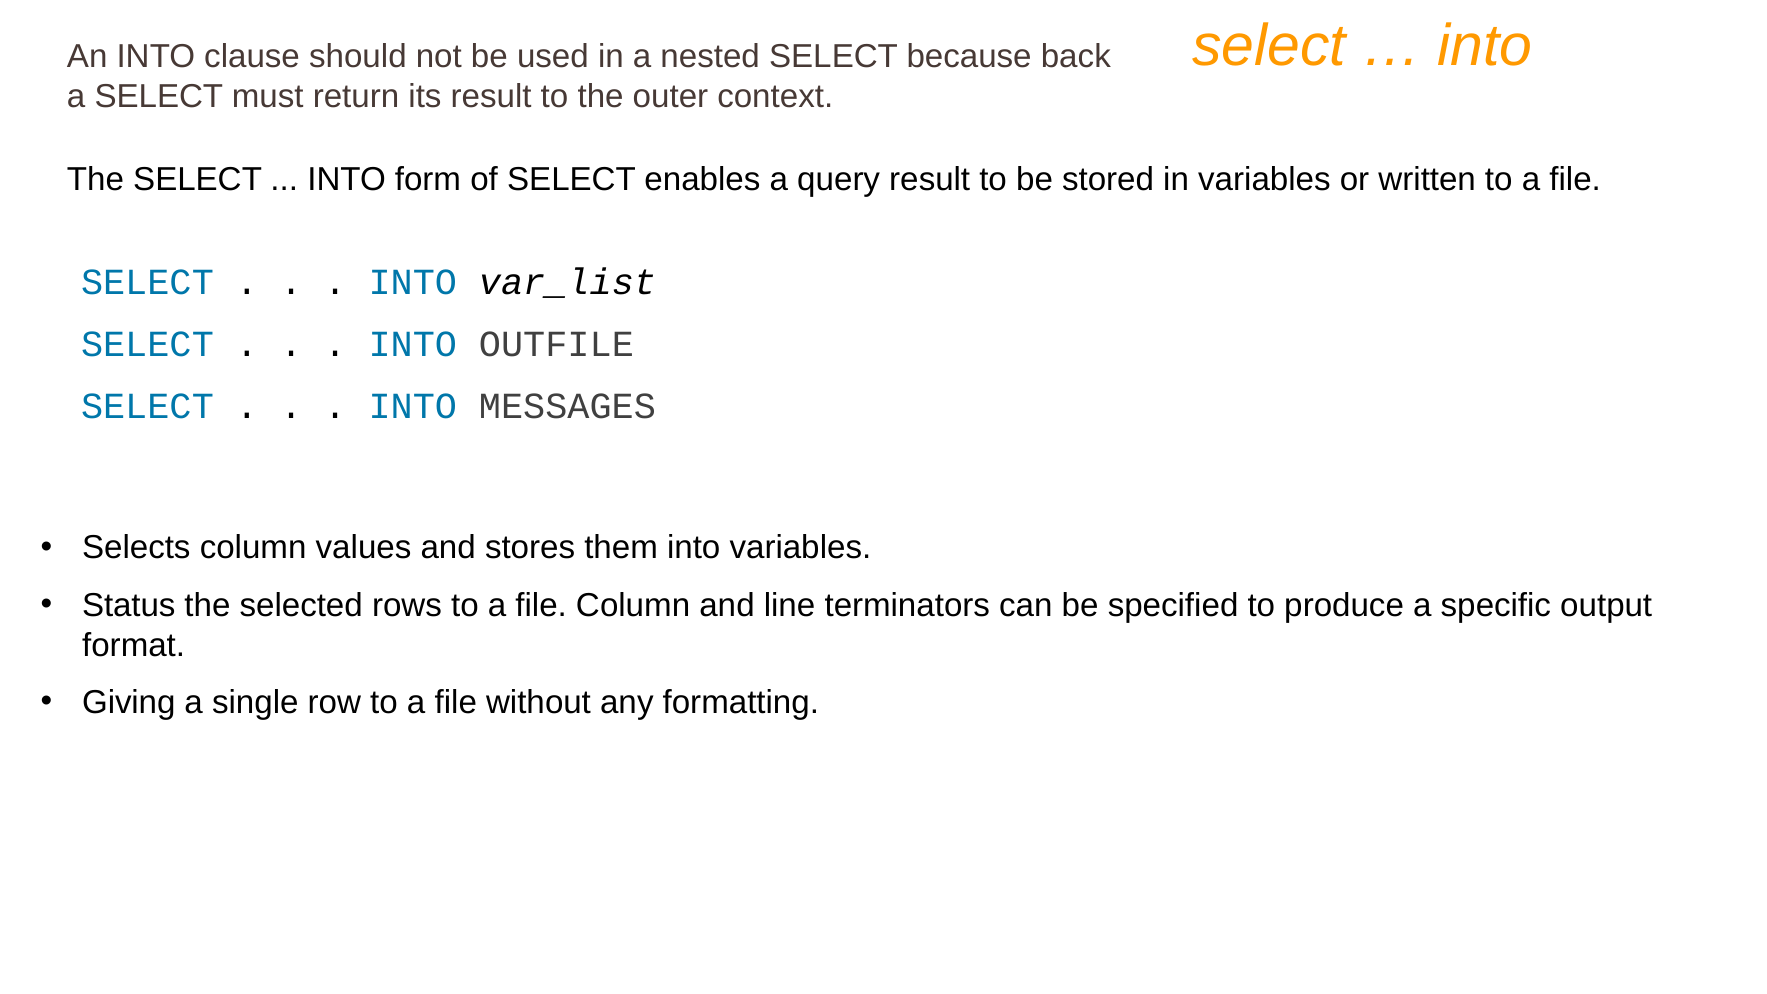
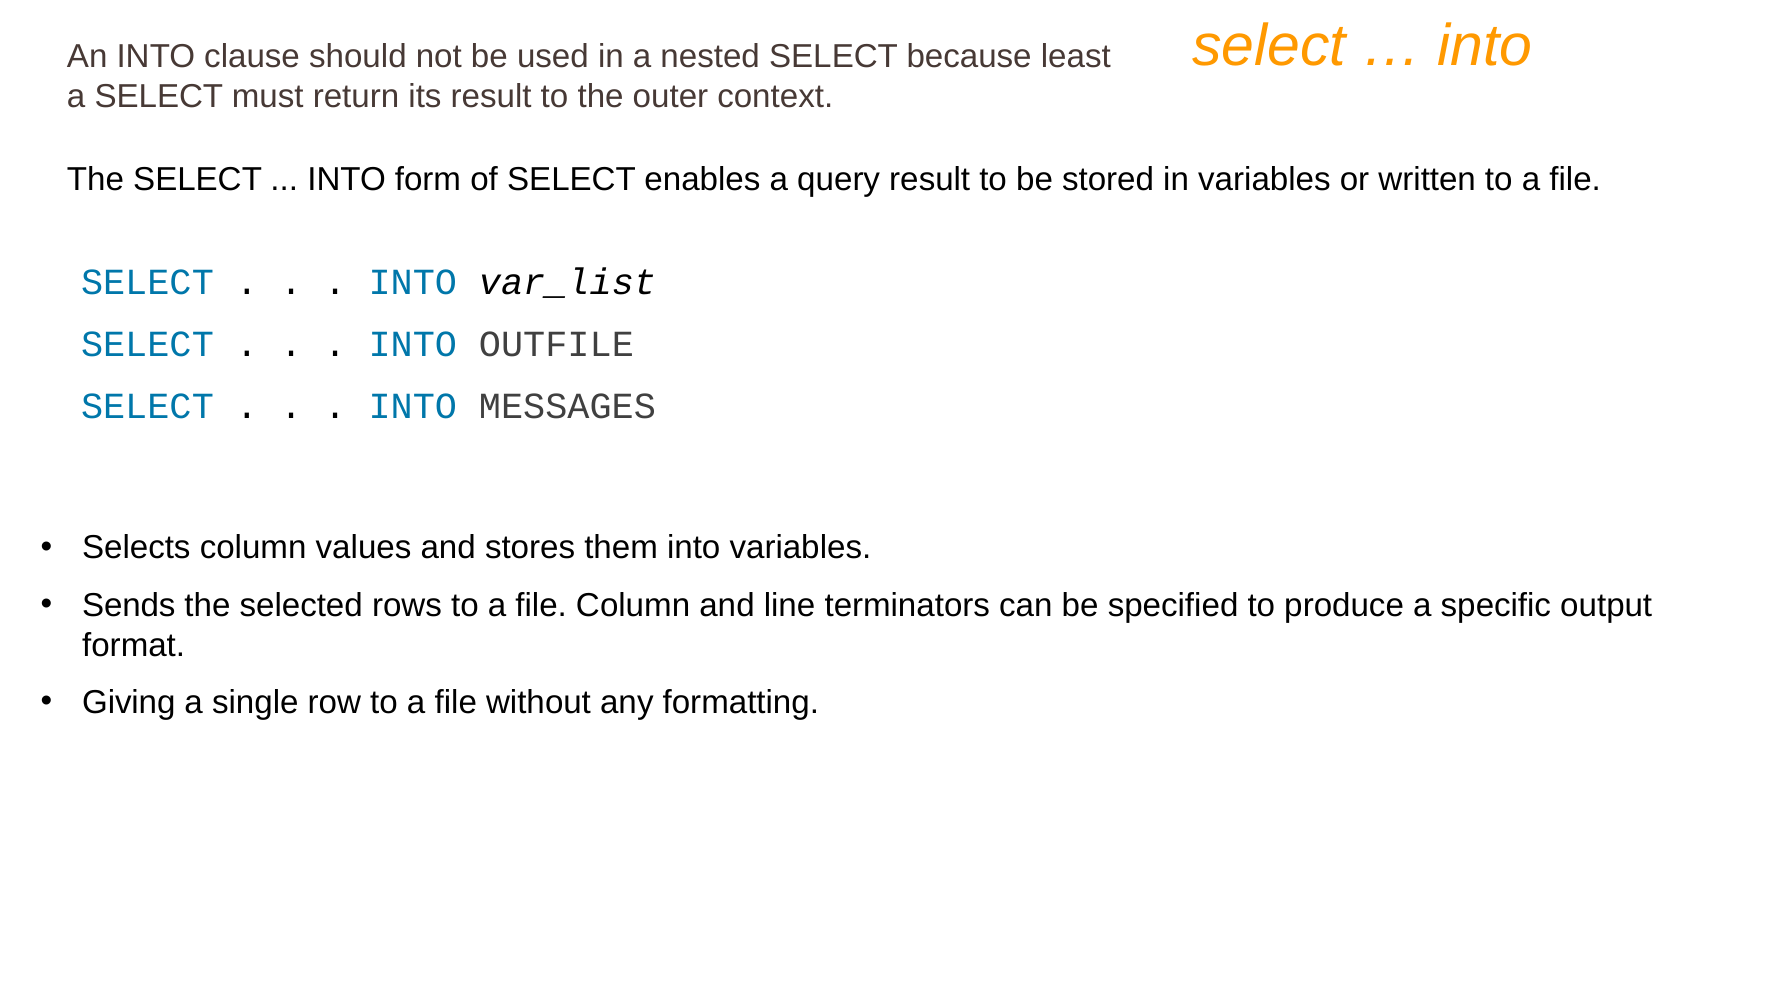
back: back -> least
Status: Status -> Sends
